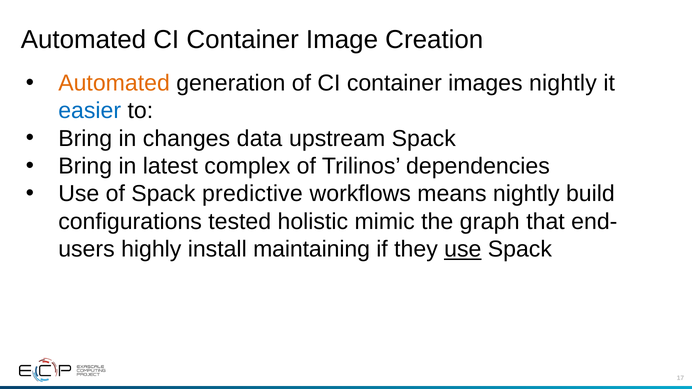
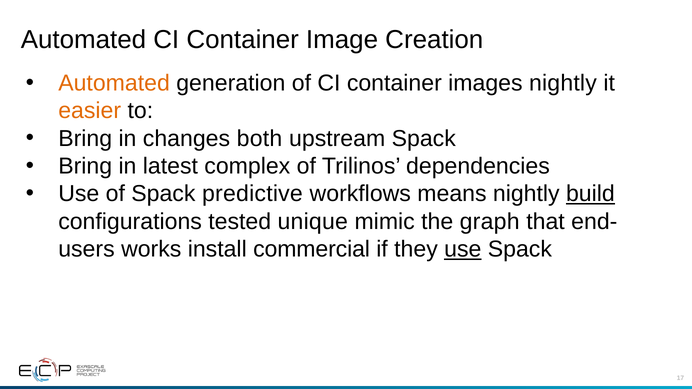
easier colour: blue -> orange
data: data -> both
build underline: none -> present
holistic: holistic -> unique
highly: highly -> works
maintaining: maintaining -> commercial
